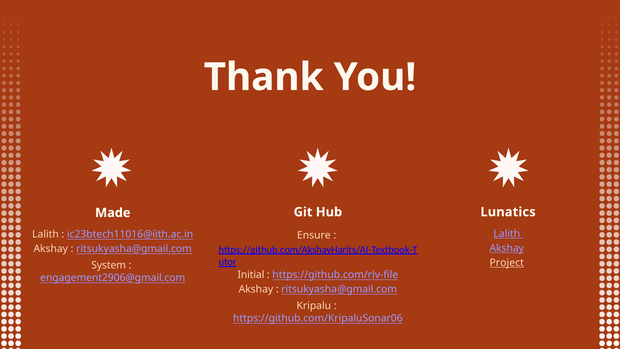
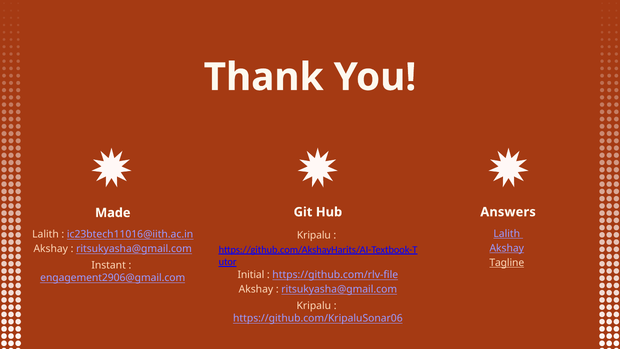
Lunatics: Lunatics -> Answers
Ensure at (314, 235): Ensure -> Kripalu
Project: Project -> Tagline
System: System -> Instant
